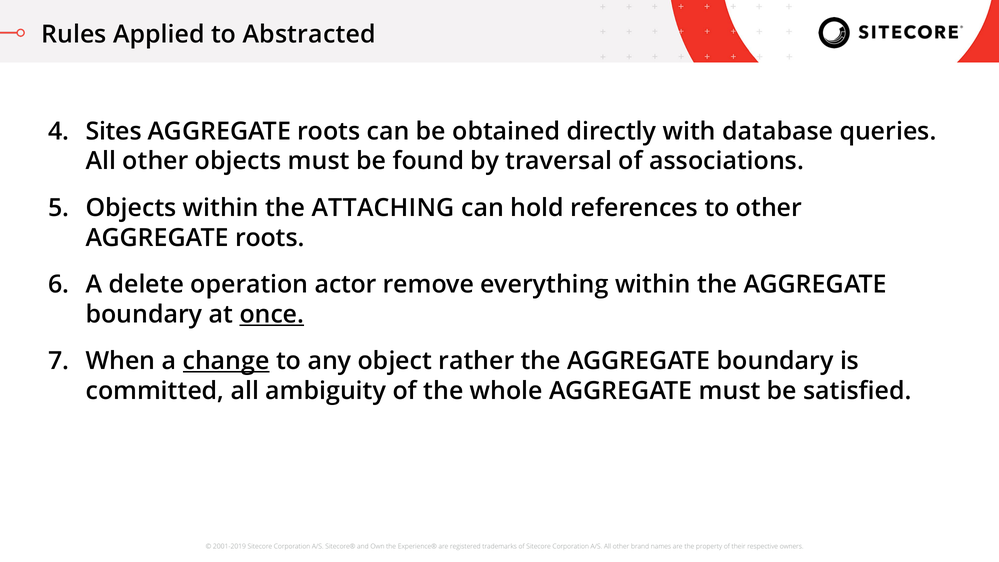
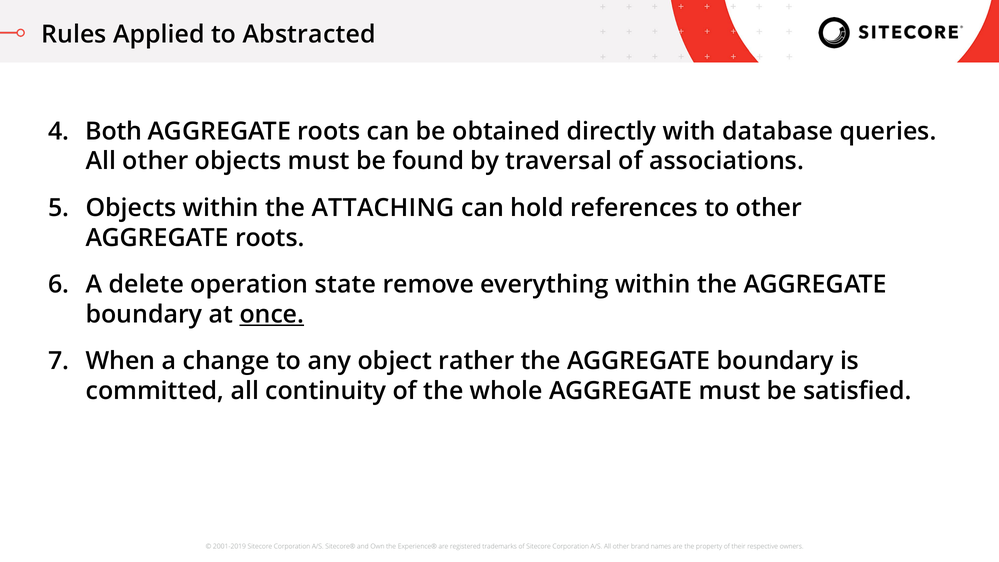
Sites: Sites -> Both
actor: actor -> state
change underline: present -> none
ambiguity: ambiguity -> continuity
